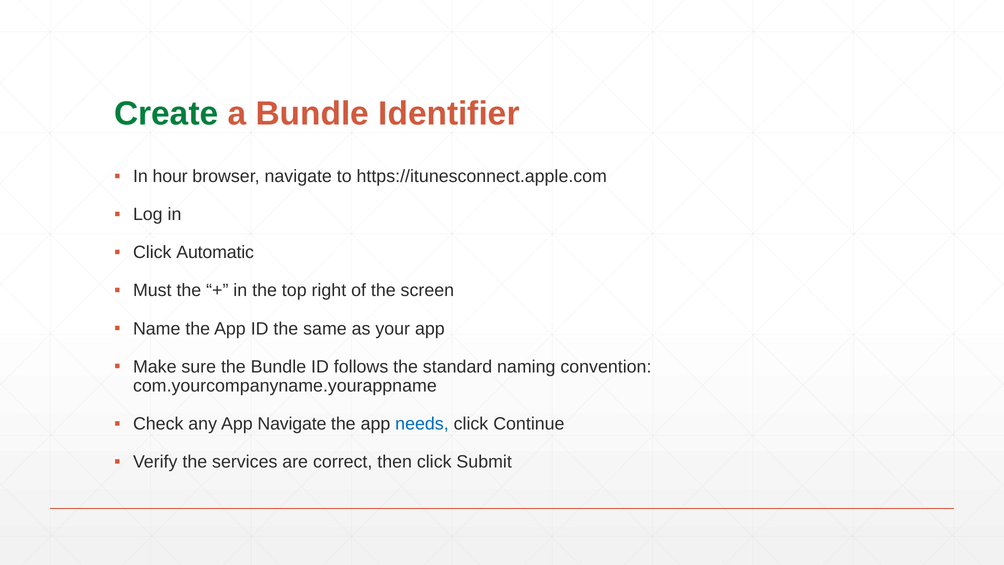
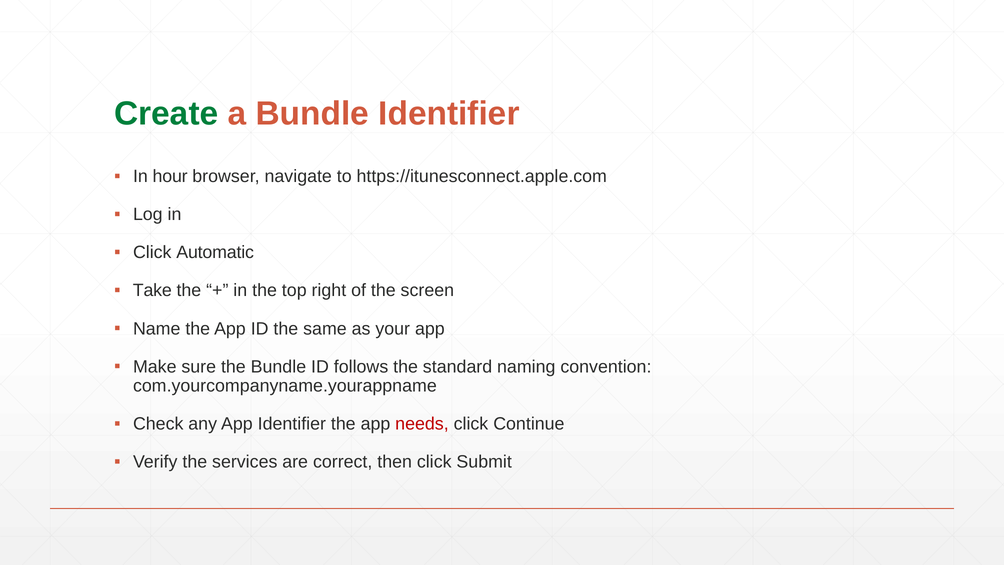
Must: Must -> Take
App Navigate: Navigate -> Identifier
needs colour: blue -> red
